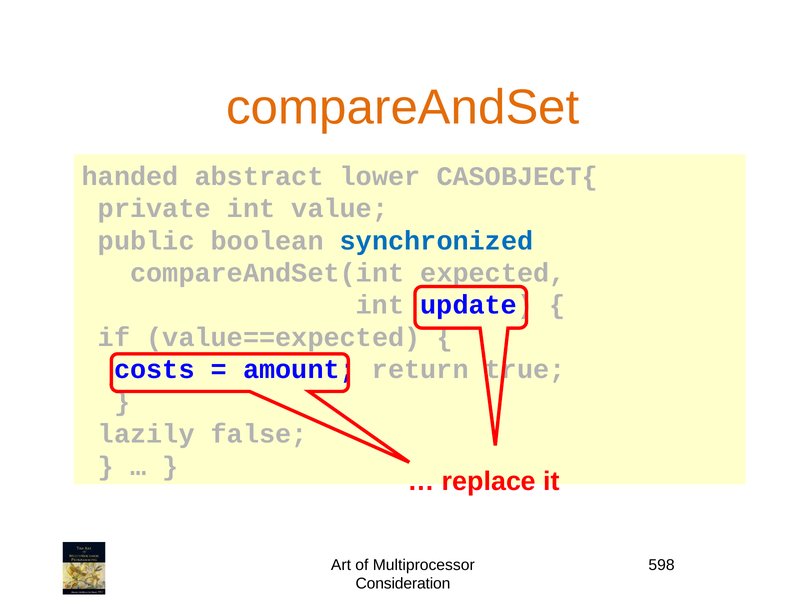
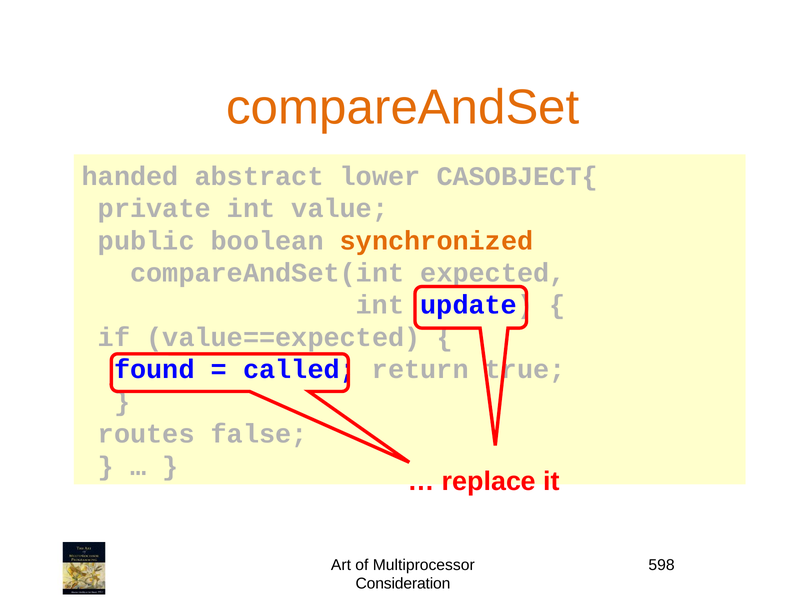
synchronized colour: blue -> orange
costs: costs -> found
amount: amount -> called
lazily: lazily -> routes
